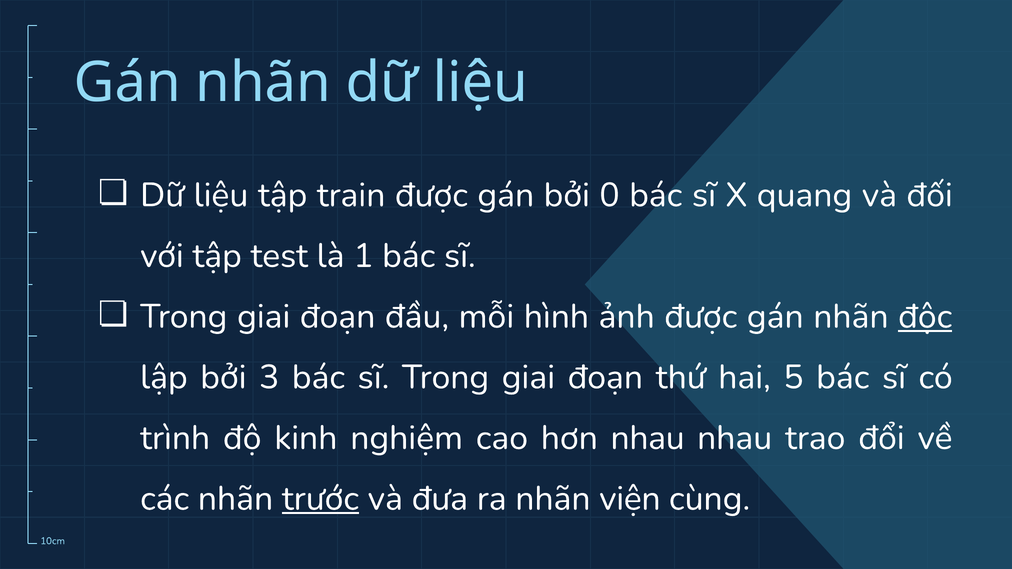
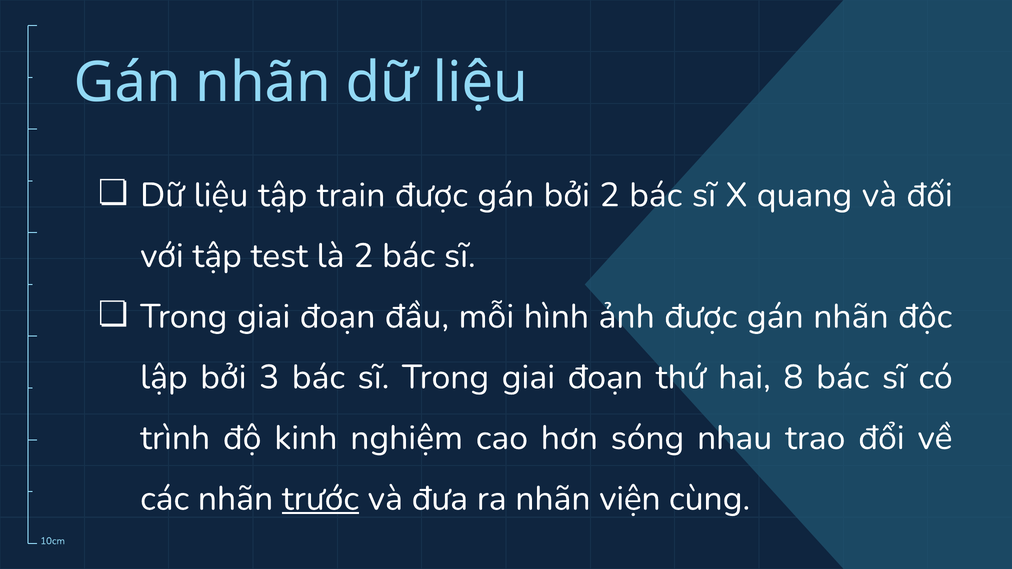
bởi 0: 0 -> 2
là 1: 1 -> 2
độc underline: present -> none
5: 5 -> 8
hơn nhau: nhau -> sóng
